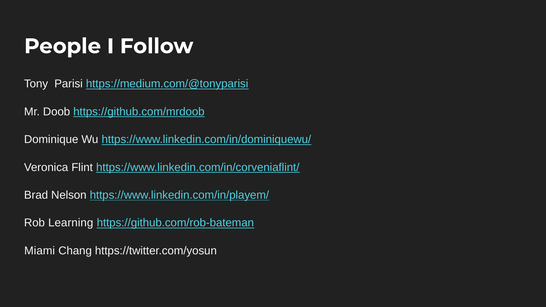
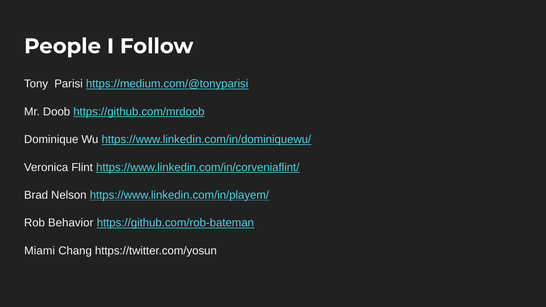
Learning: Learning -> Behavior
